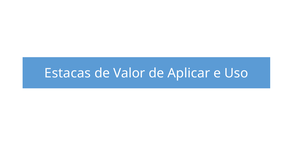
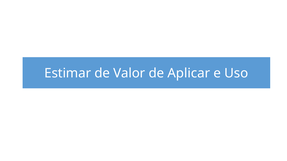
Estacas: Estacas -> Estimar
